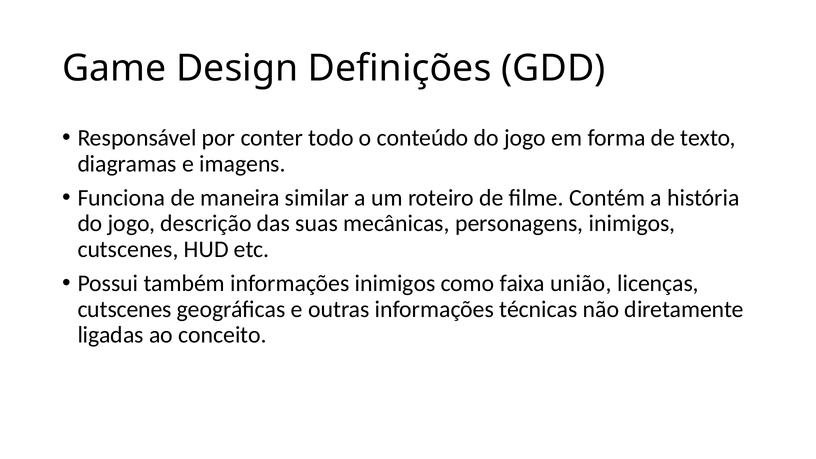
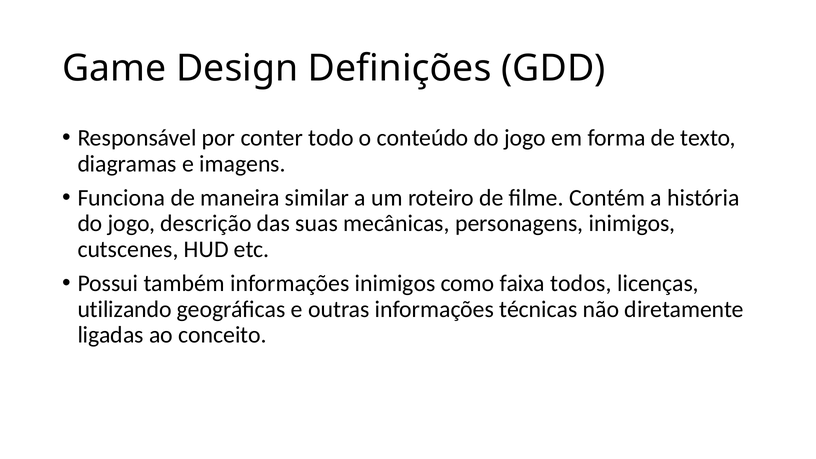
união: união -> todos
cutscenes at (125, 309): cutscenes -> utilizando
